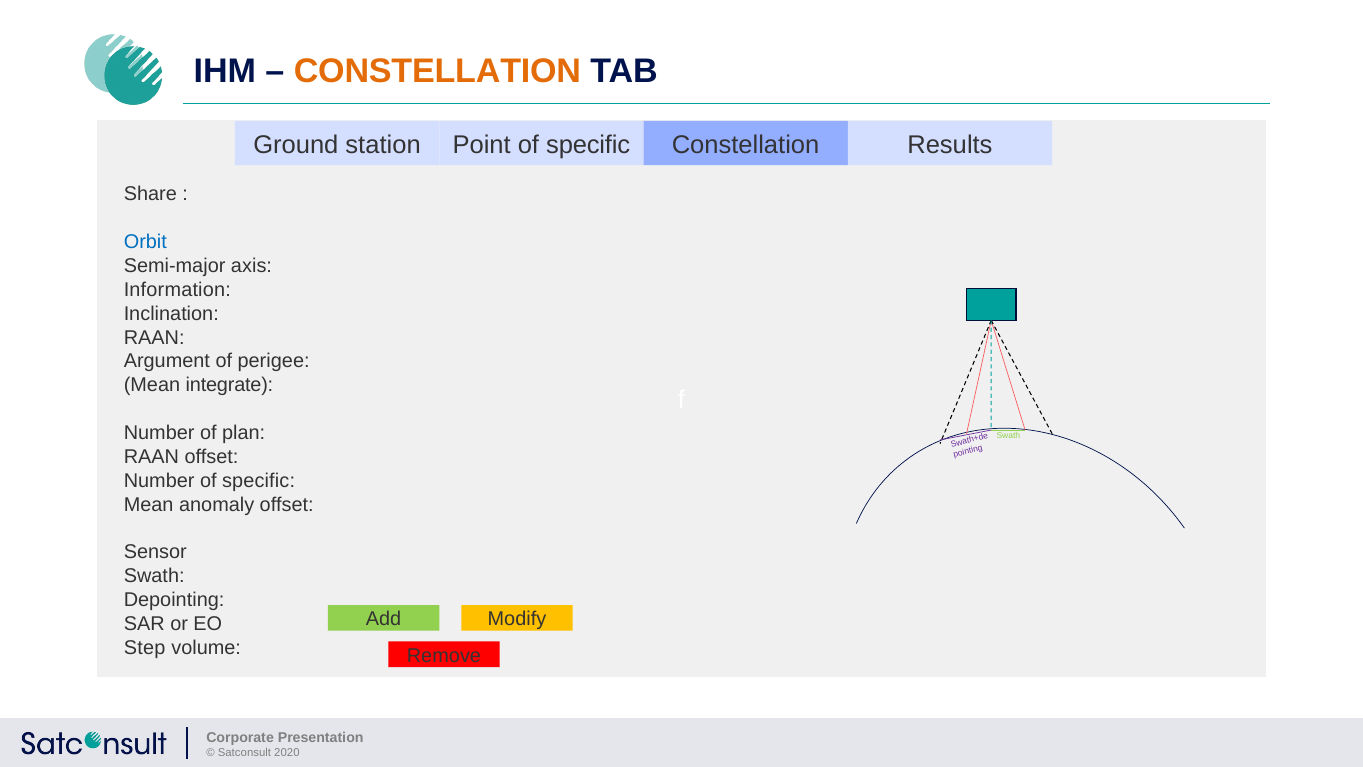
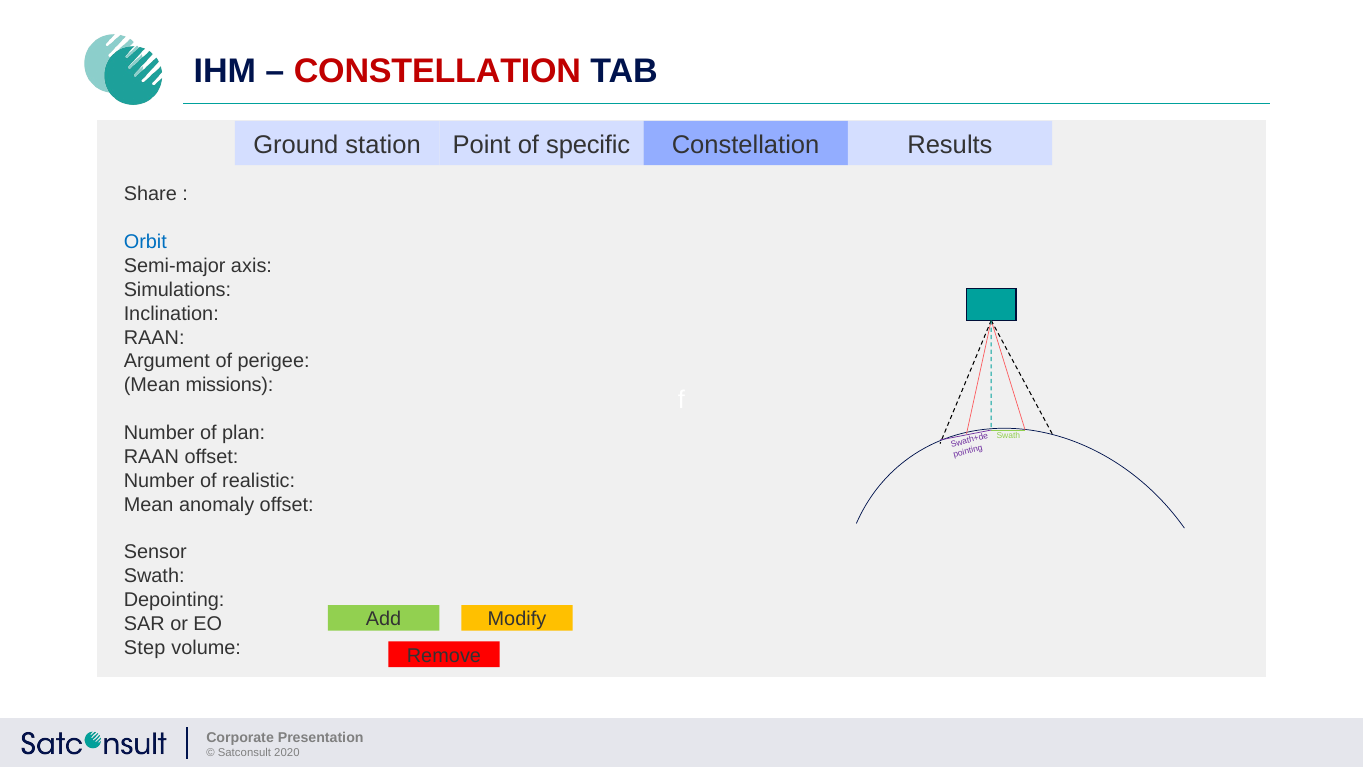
CONSTELLATION at (437, 72) colour: orange -> red
Information: Information -> Simulations
integrate: integrate -> missions
Number of specific: specific -> realistic
